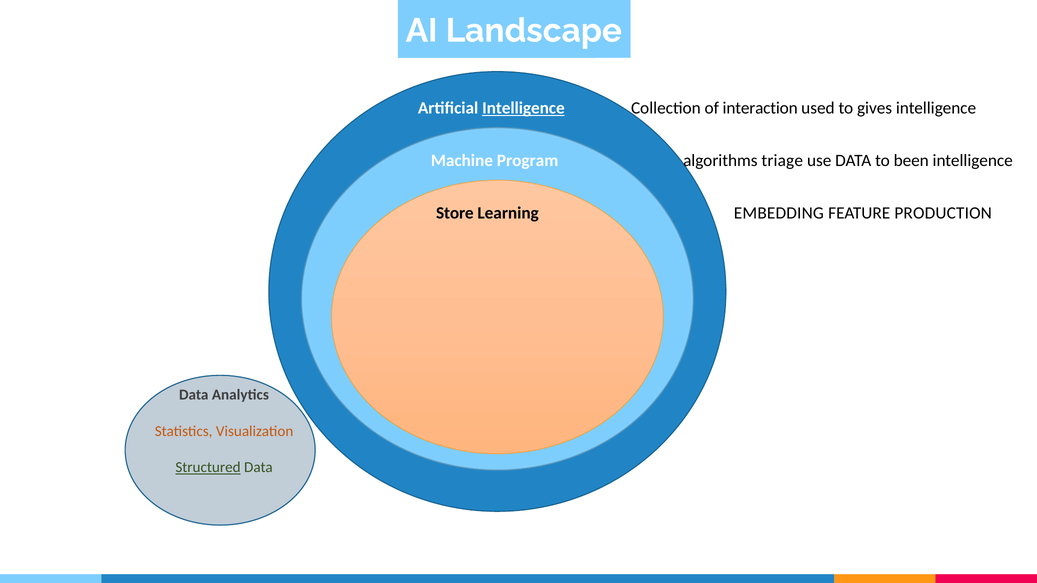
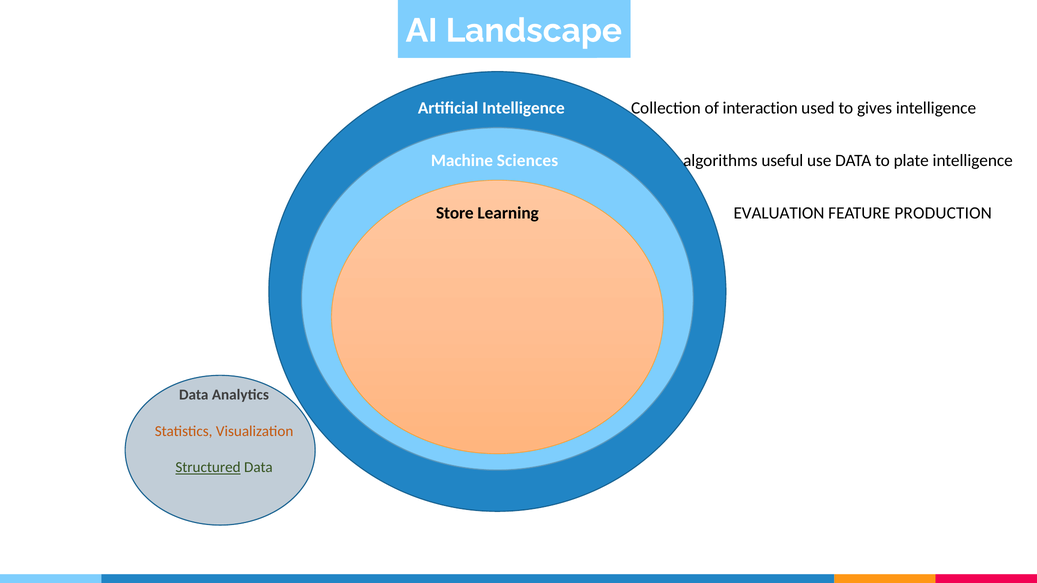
Intelligence at (523, 108) underline: present -> none
Program: Program -> Sciences
triage: triage -> useful
been: been -> plate
EMBEDDING: EMBEDDING -> EVALUATION
